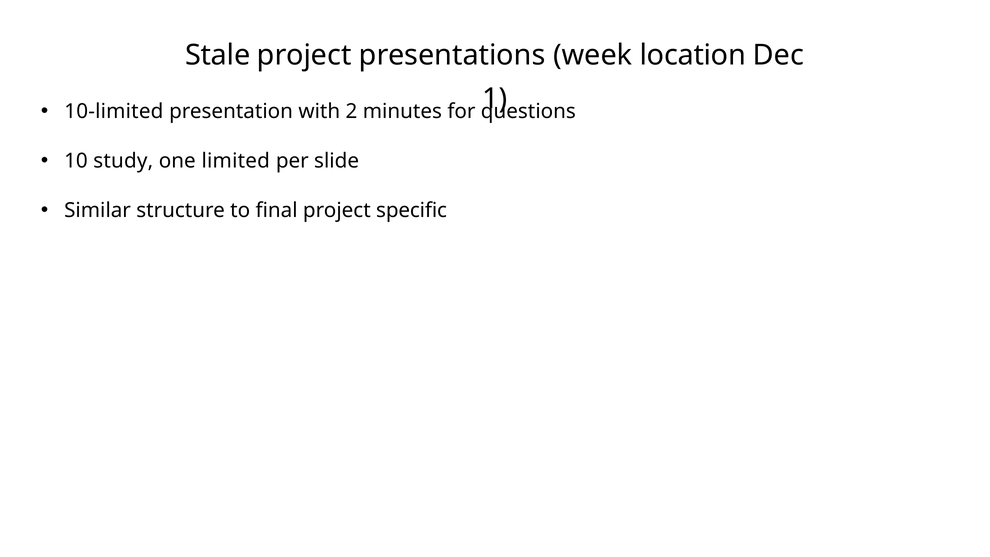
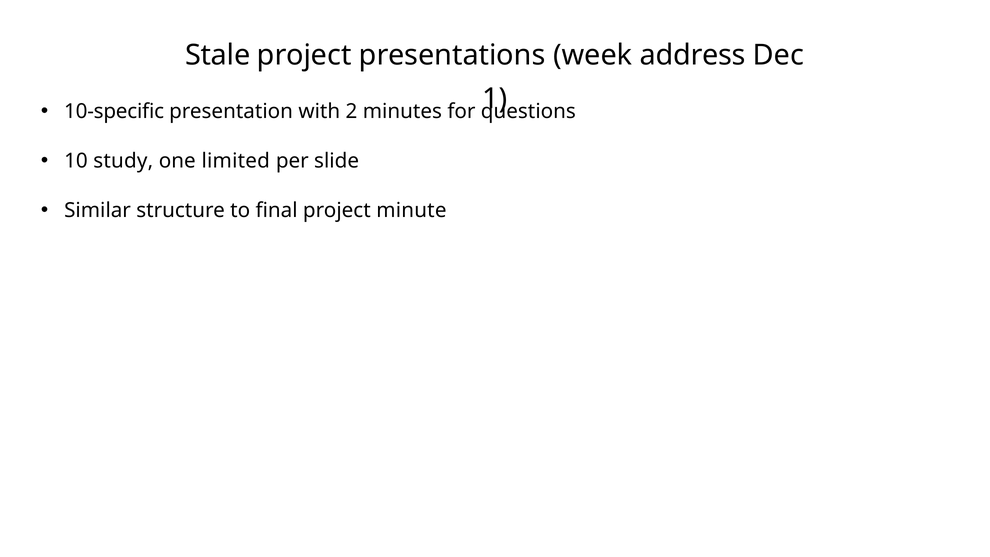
location: location -> address
10-limited: 10-limited -> 10-specific
specific: specific -> minute
